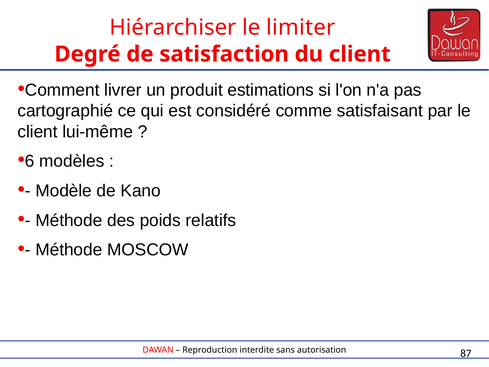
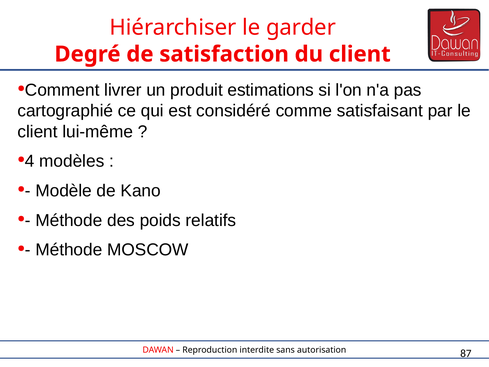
limiter: limiter -> garder
6: 6 -> 4
